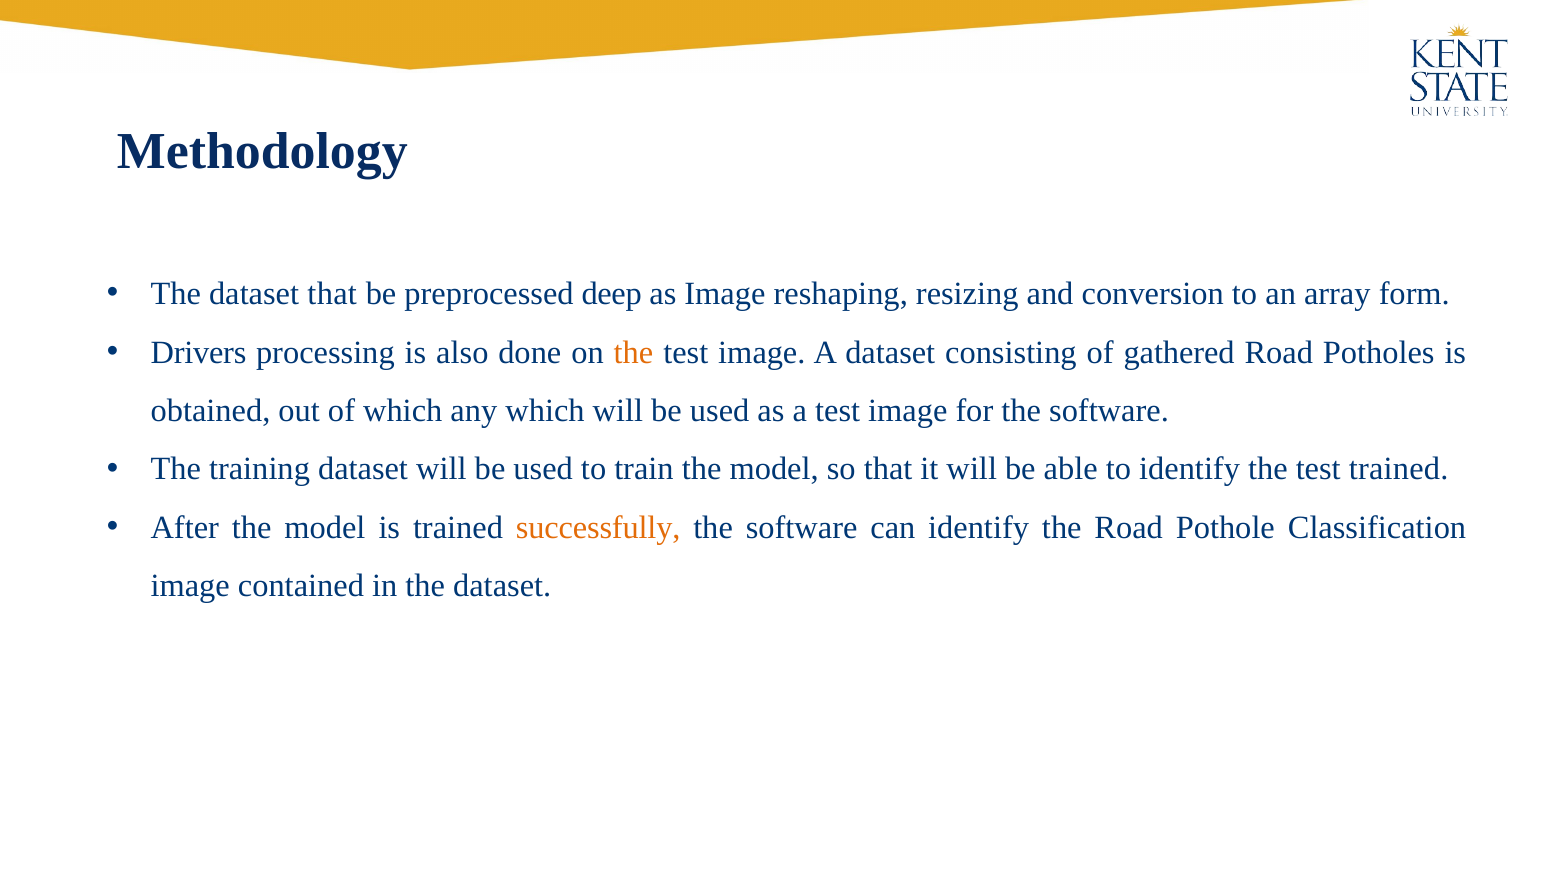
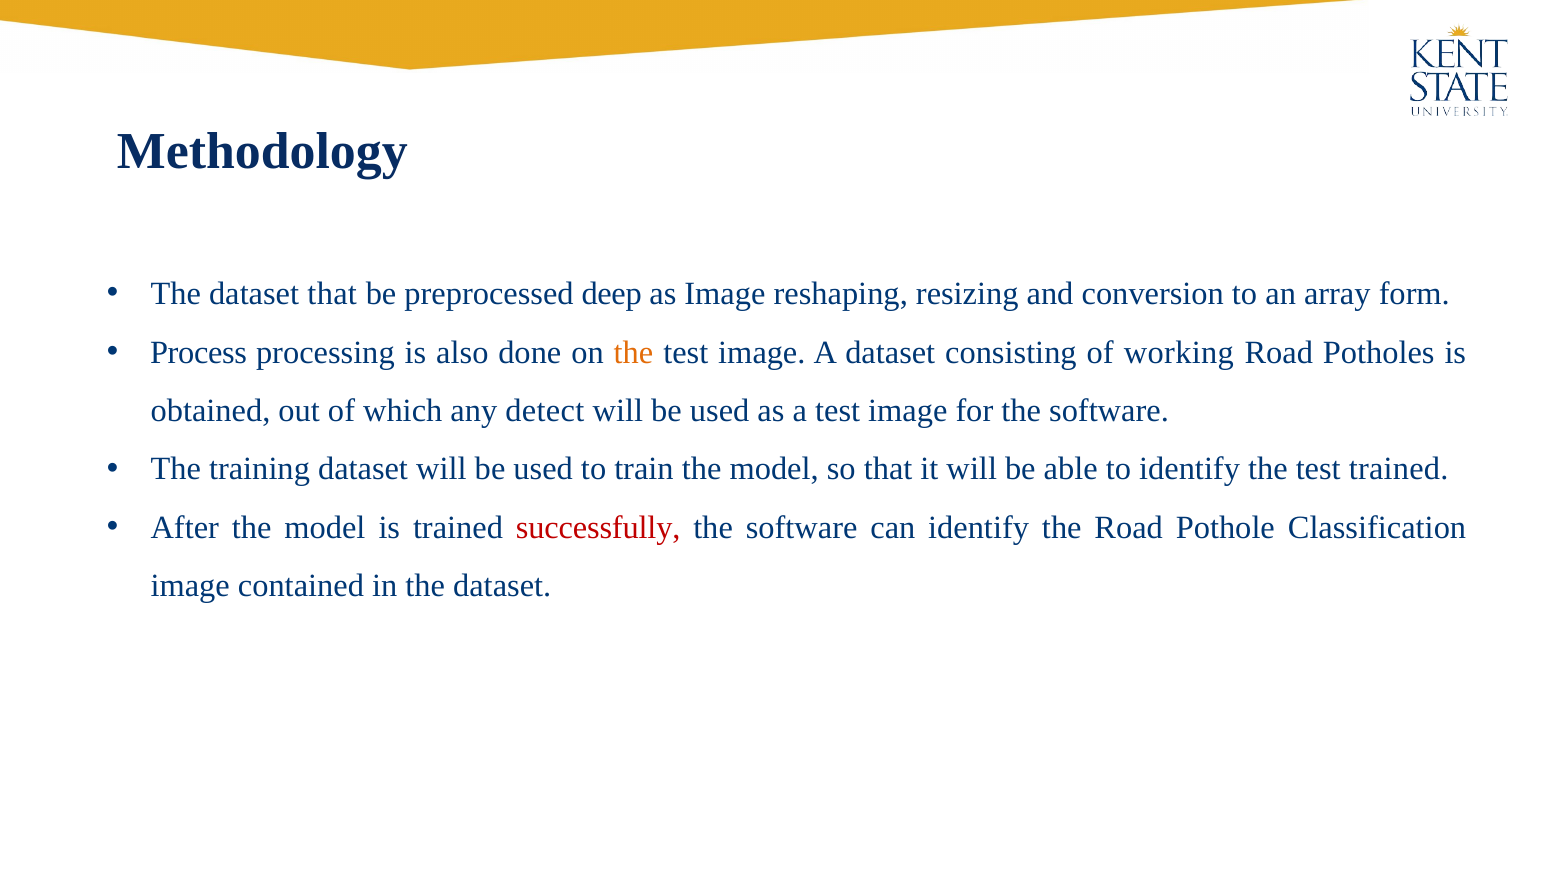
Drivers: Drivers -> Process
gathered: gathered -> working
any which: which -> detect
successfully colour: orange -> red
